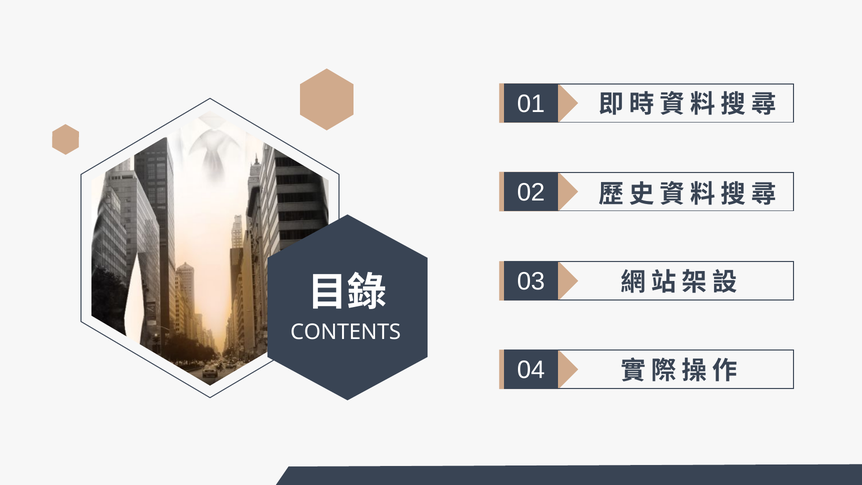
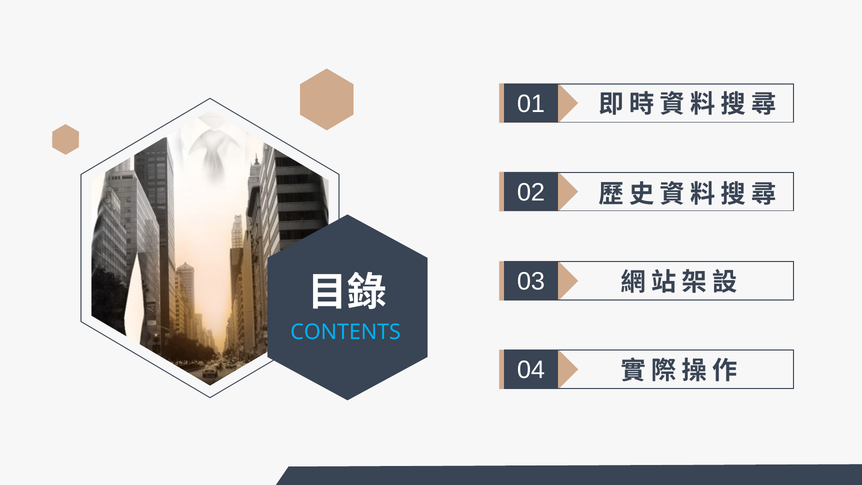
CONTENTS colour: white -> light blue
